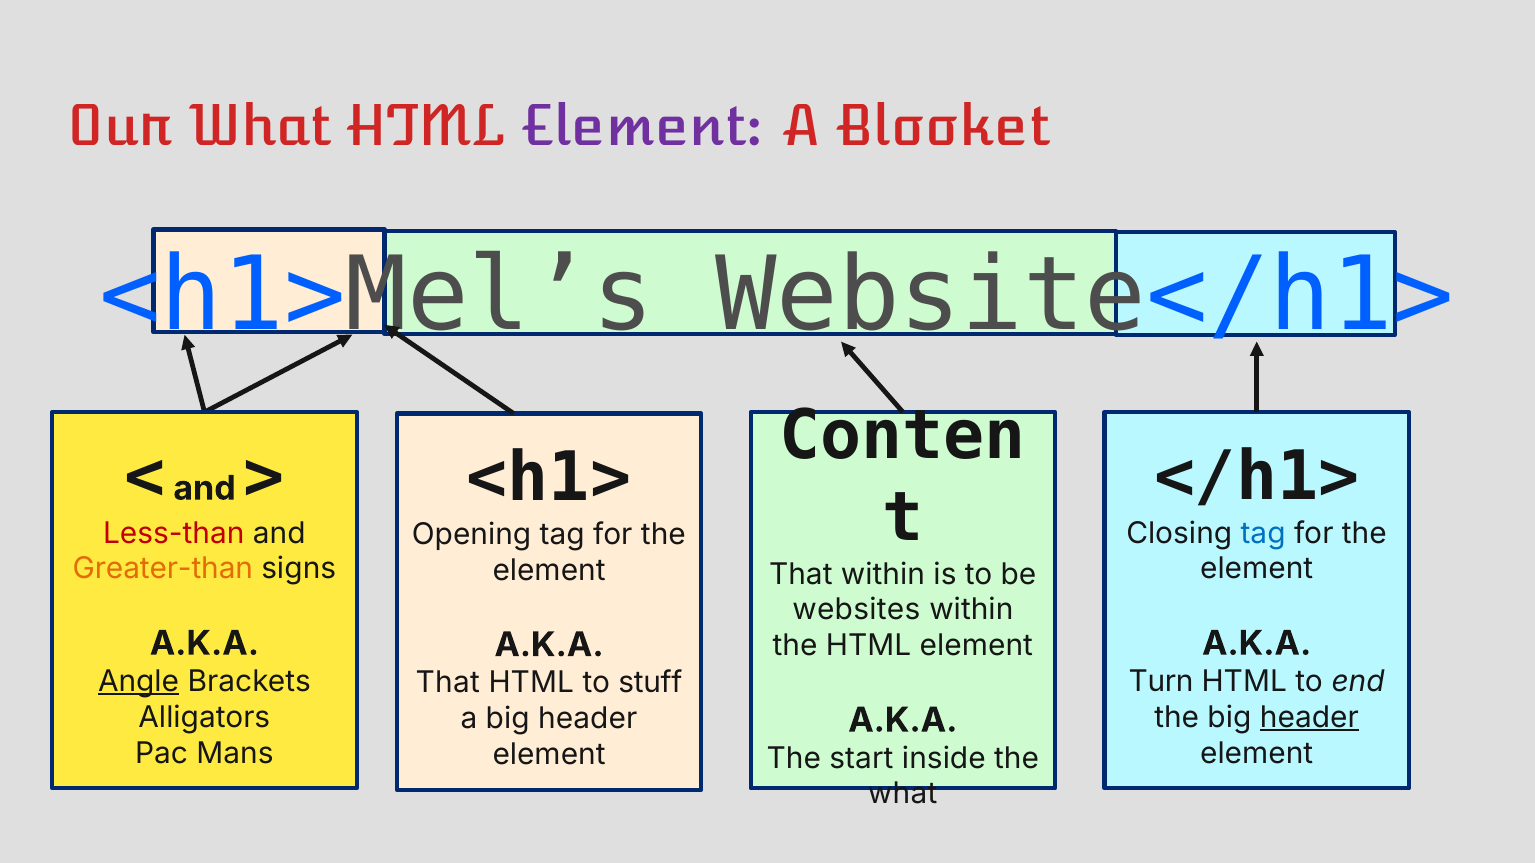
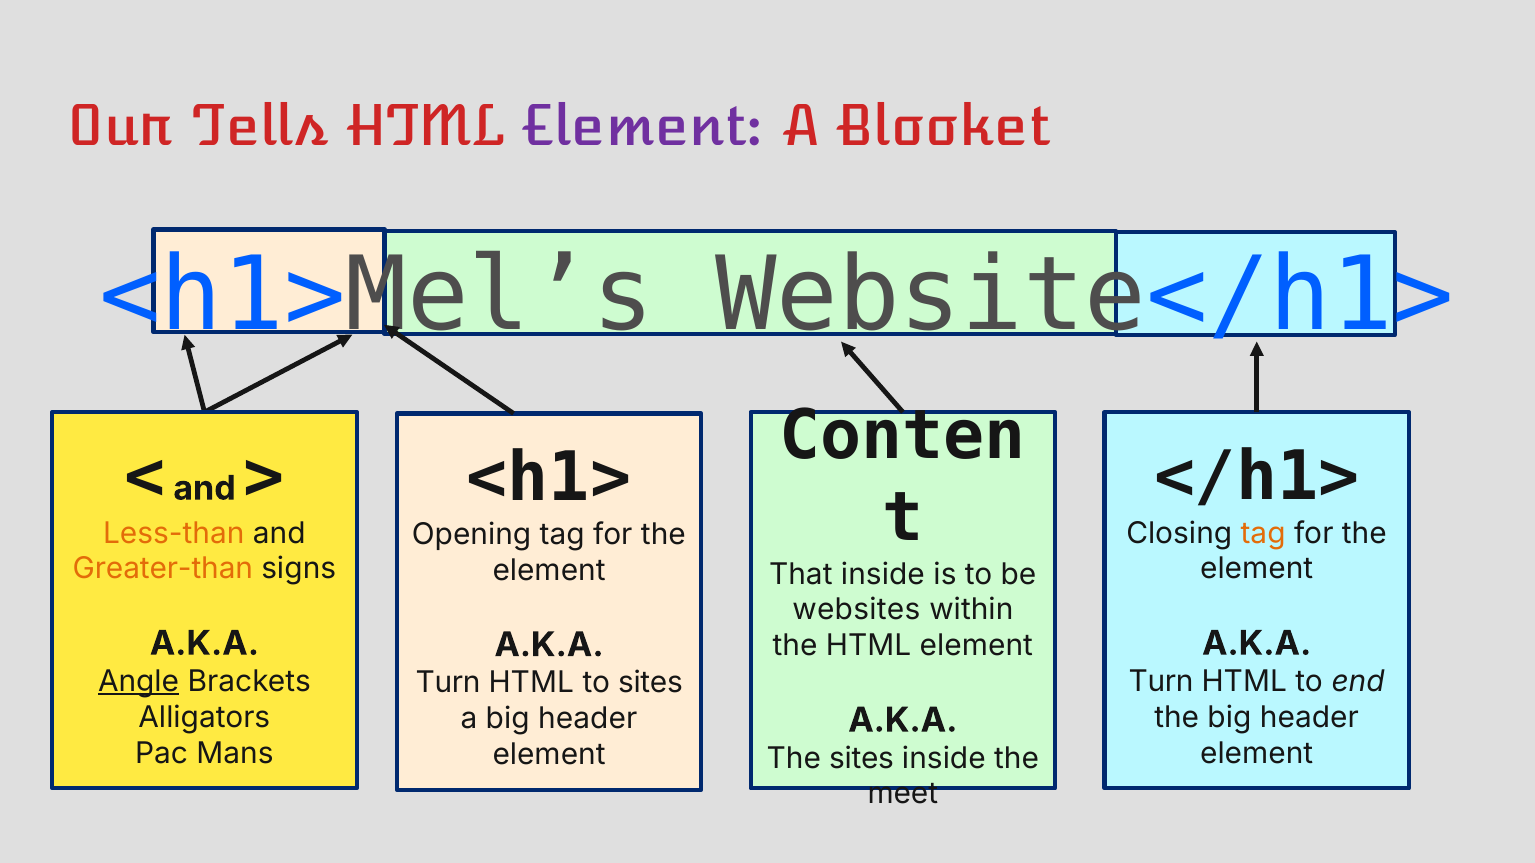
Our What: What -> Tells
Less-than colour: red -> orange
tag at (1263, 534) colour: blue -> orange
That within: within -> inside
That at (448, 683): That -> Turn
to stuff: stuff -> sites
header at (1309, 718) underline: present -> none
The start: start -> sites
what at (903, 795): what -> meet
